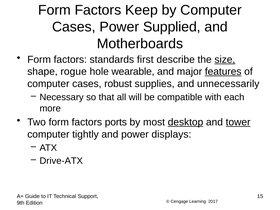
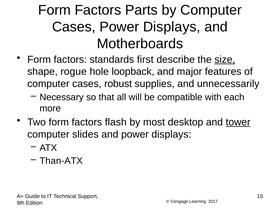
Keep: Keep -> Parts
Cases Power Supplied: Supplied -> Displays
wearable: wearable -> loopback
features underline: present -> none
ports: ports -> flash
desktop underline: present -> none
tightly: tightly -> slides
Drive-ATX: Drive-ATX -> Than-ATX
